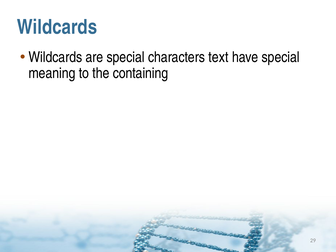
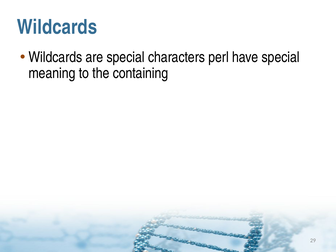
text: text -> perl
